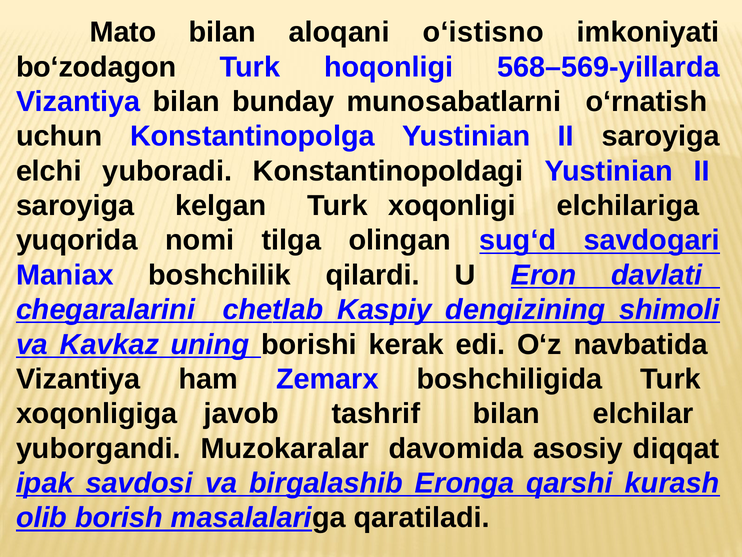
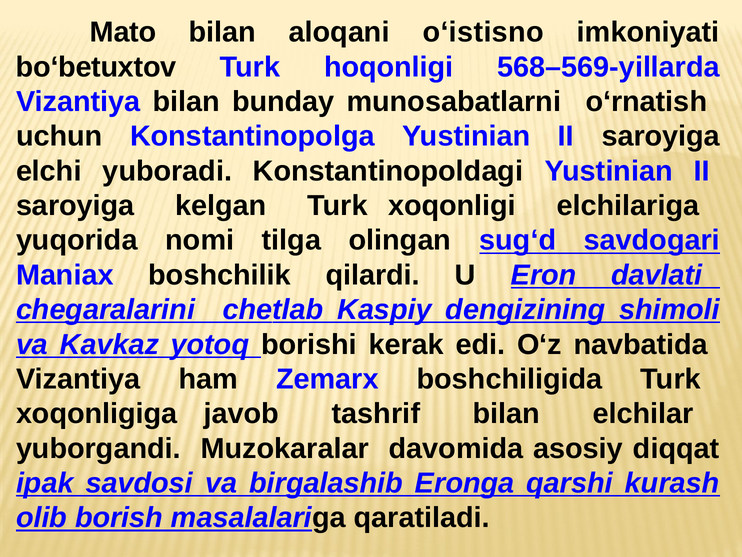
bo‘zodagon: bo‘zodagon -> bo‘betuxtov
uning: uning -> yotoq
